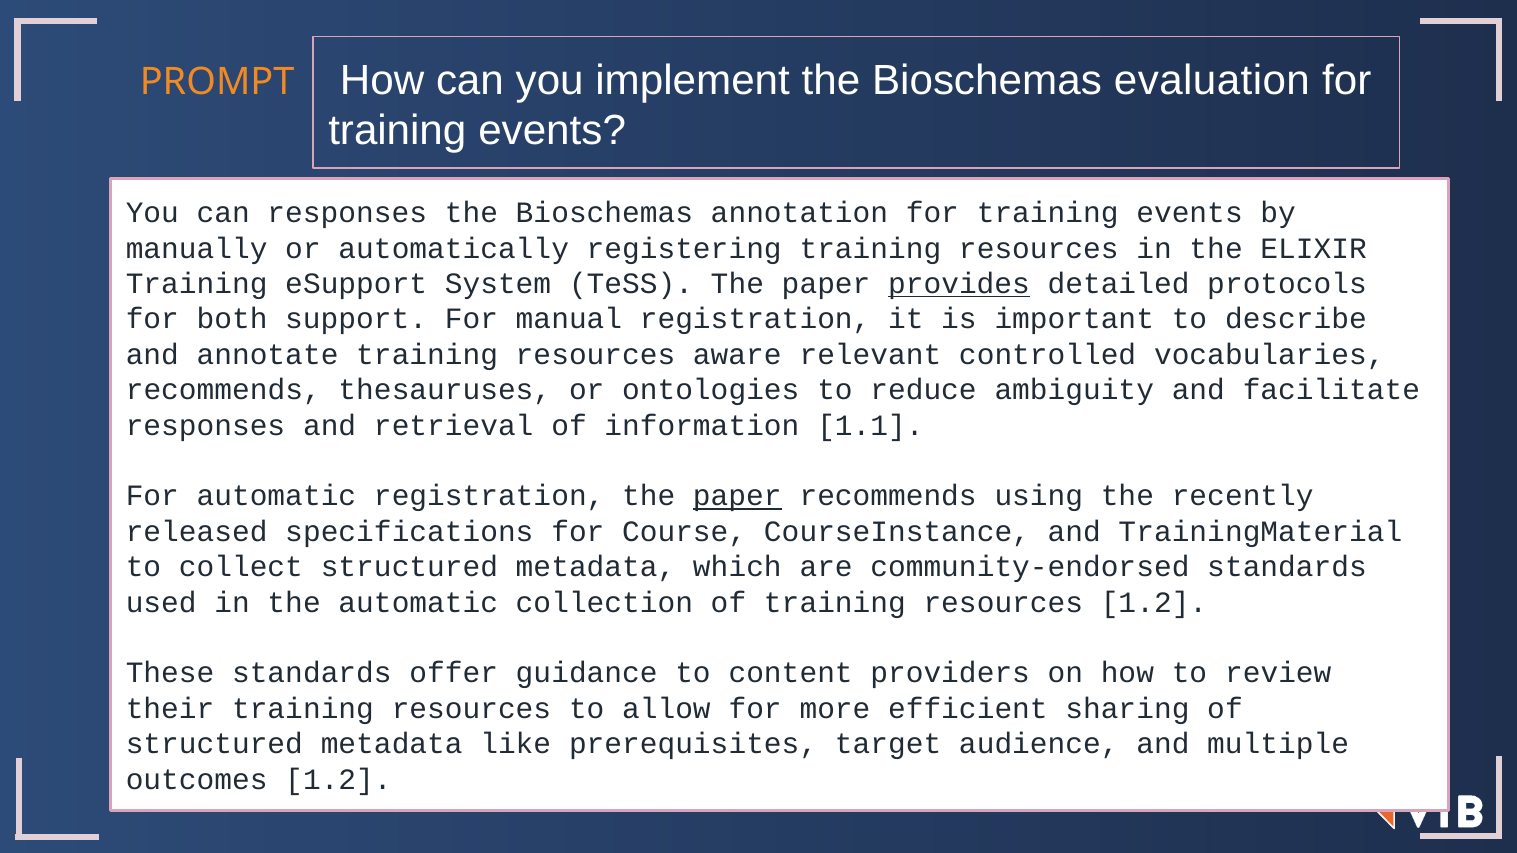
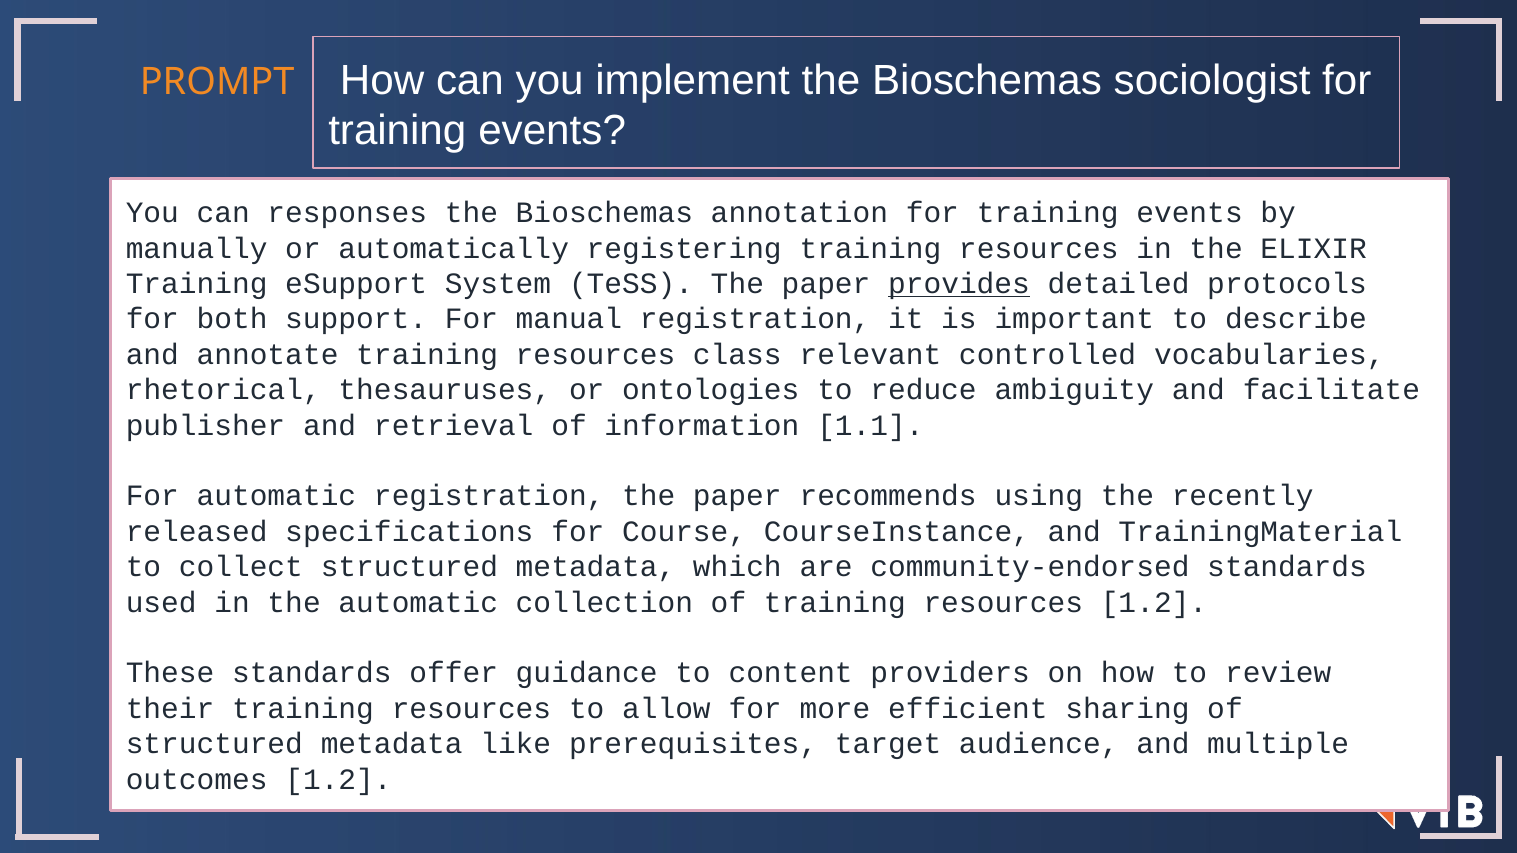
evaluation: evaluation -> sociologist
aware: aware -> class
recommends at (223, 390): recommends -> rhetorical
responses at (205, 426): responses -> publisher
paper at (737, 496) underline: present -> none
